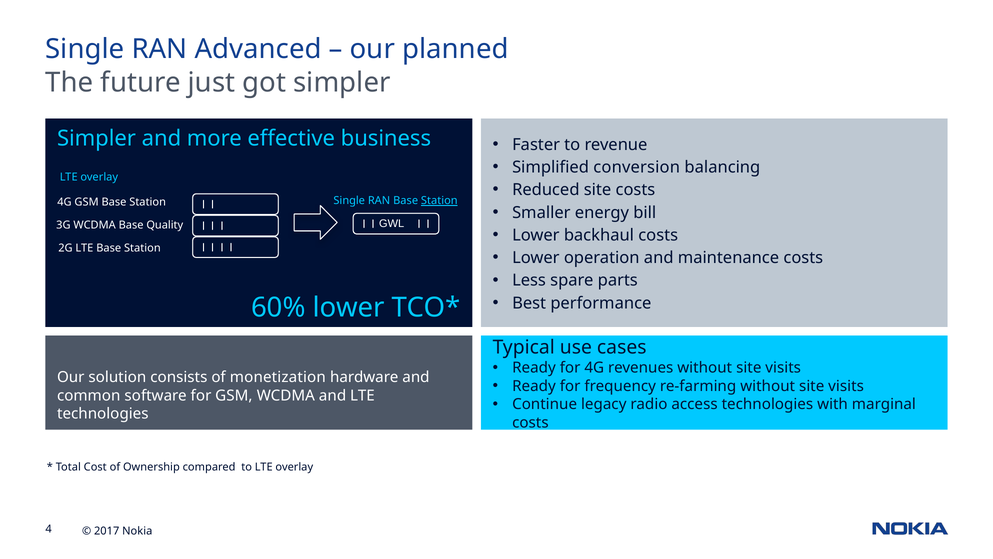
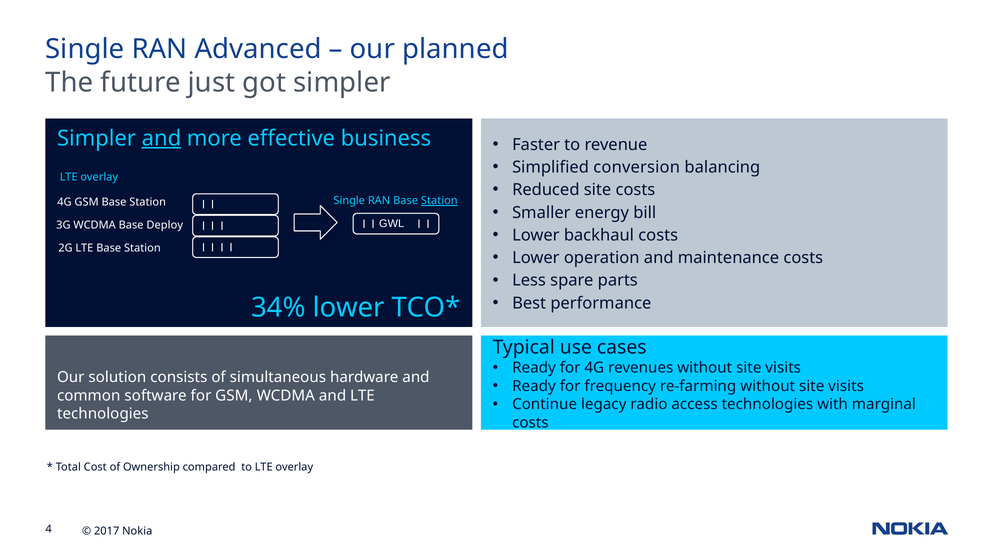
and at (161, 138) underline: none -> present
Quality: Quality -> Deploy
60%: 60% -> 34%
monetization: monetization -> simultaneous
